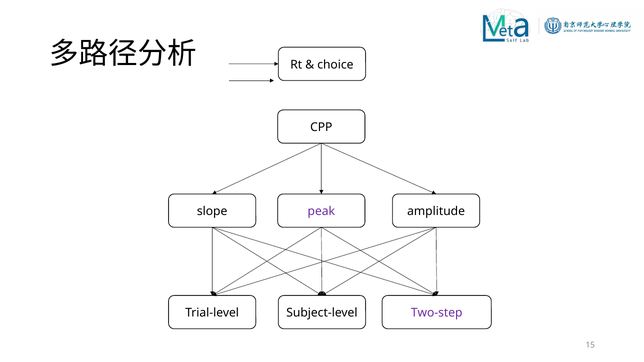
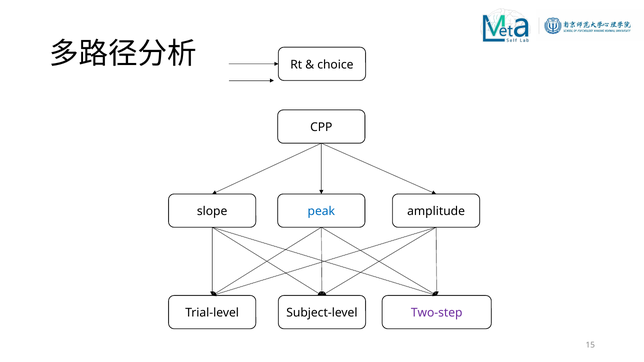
peak colour: purple -> blue
